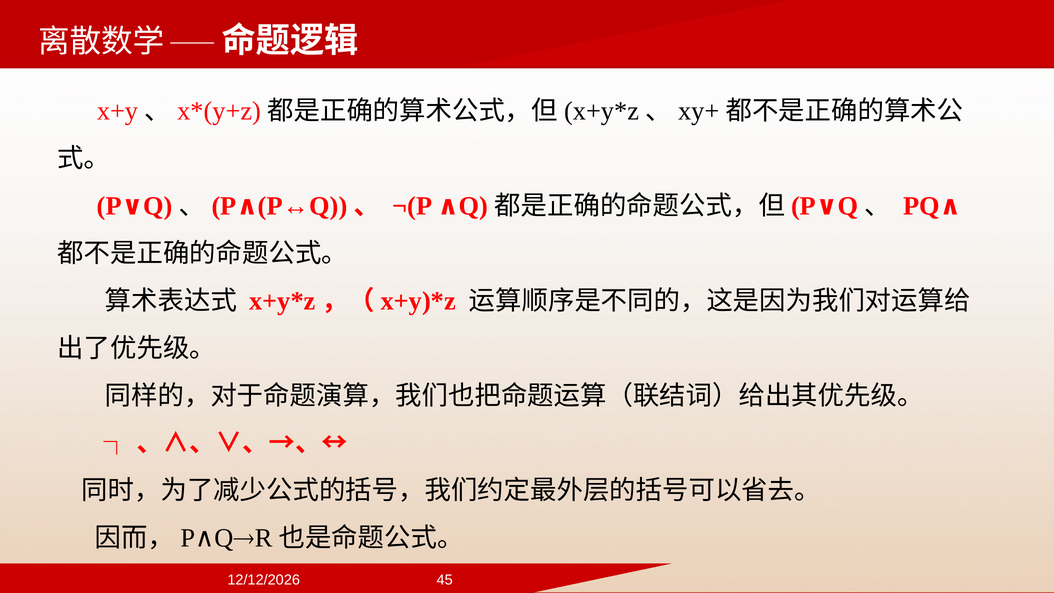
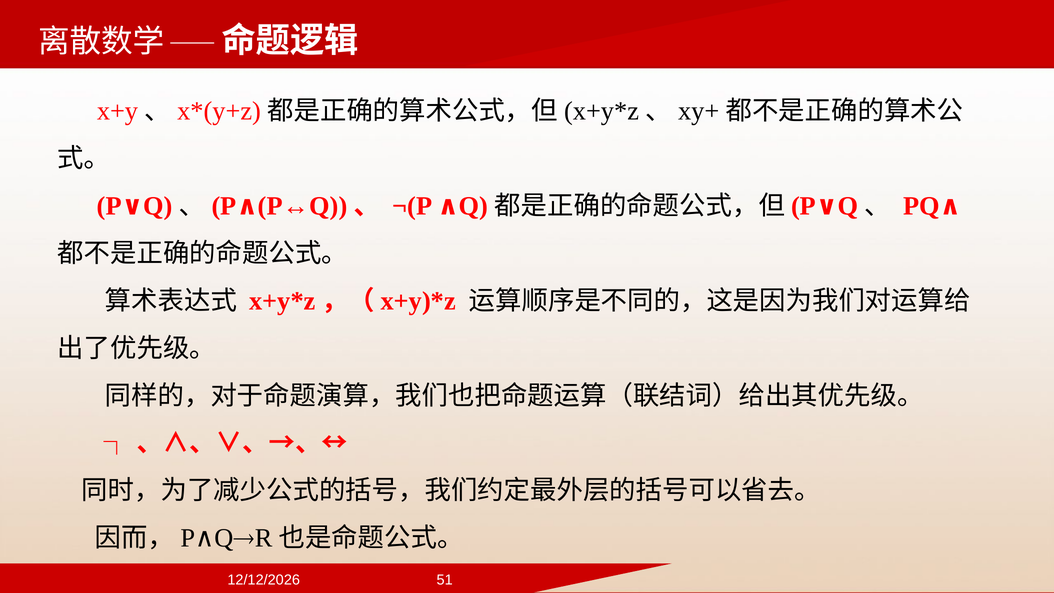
45: 45 -> 51
